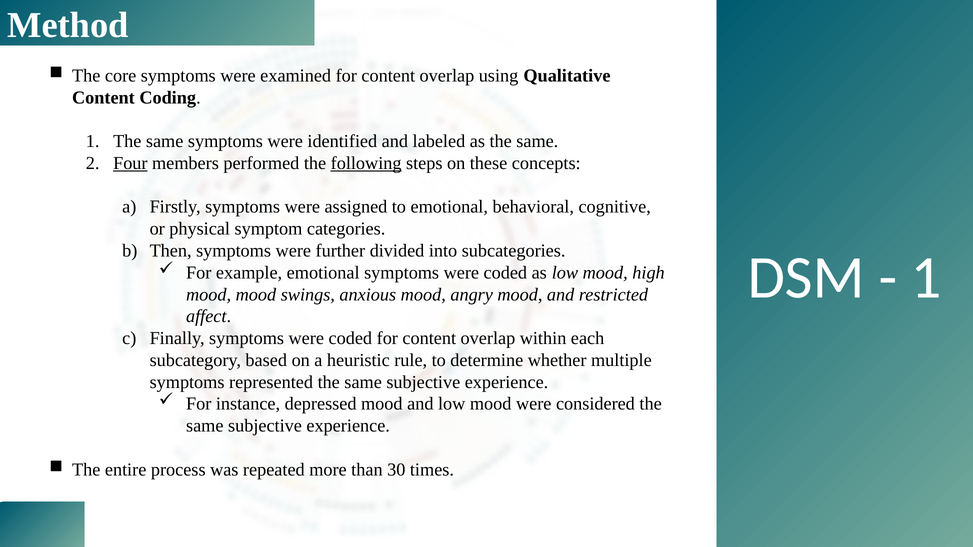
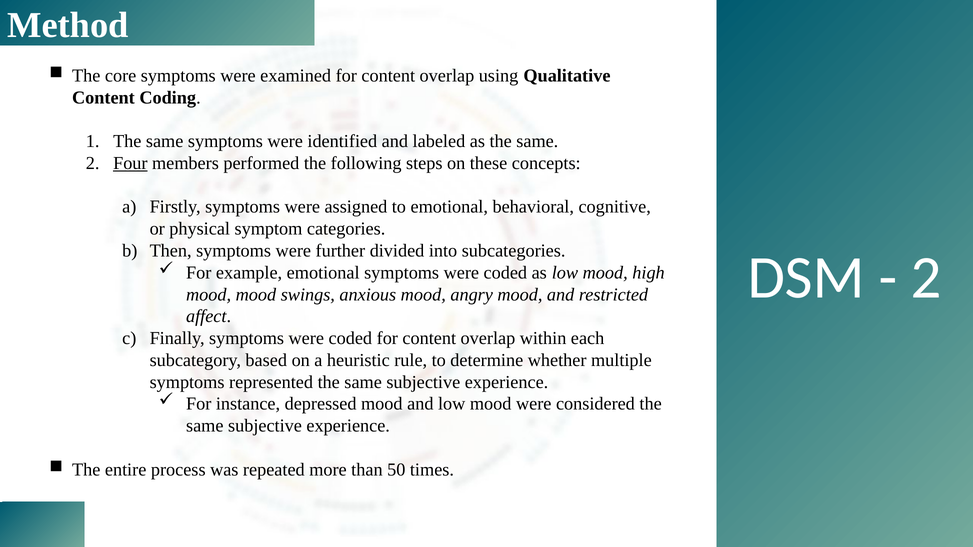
following underline: present -> none
1 at (926, 278): 1 -> 2
30: 30 -> 50
